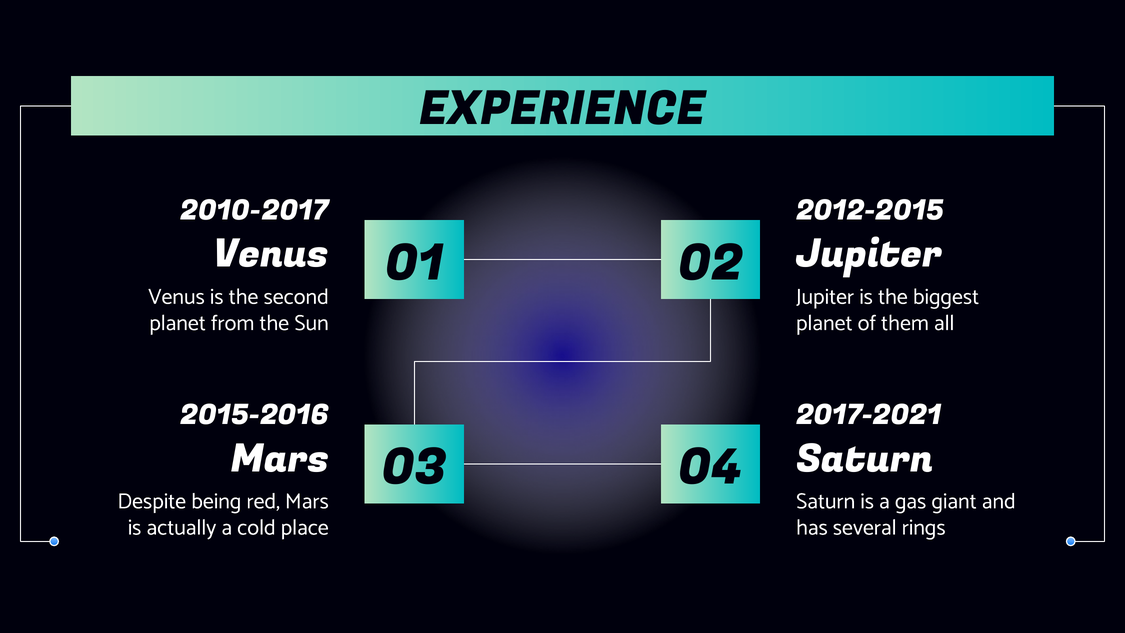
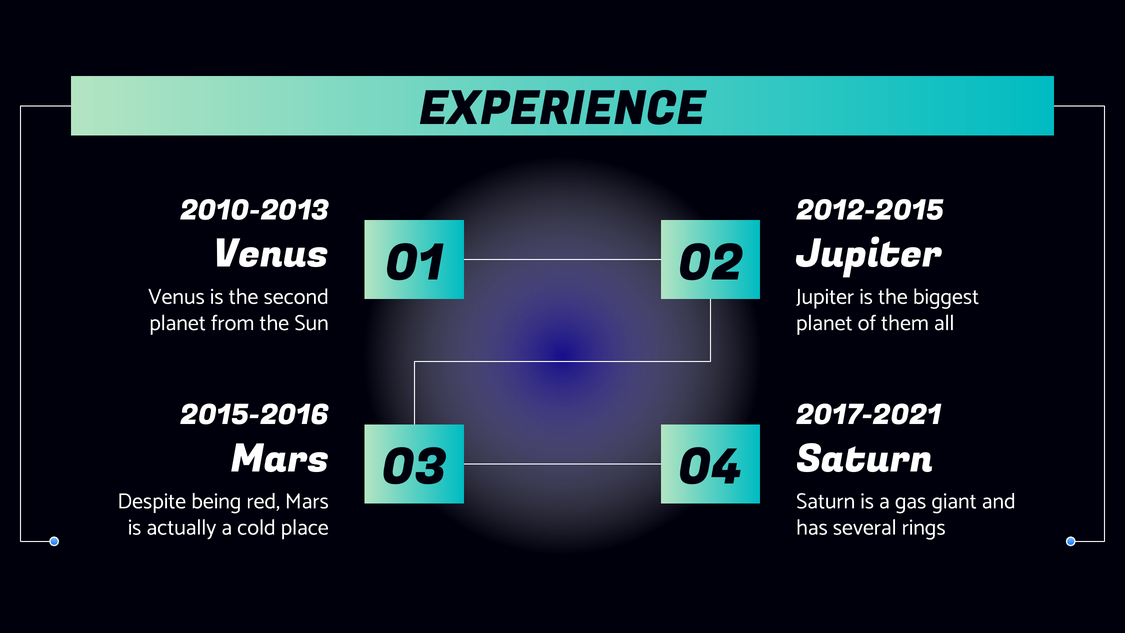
2010-2017: 2010-2017 -> 2010-2013
